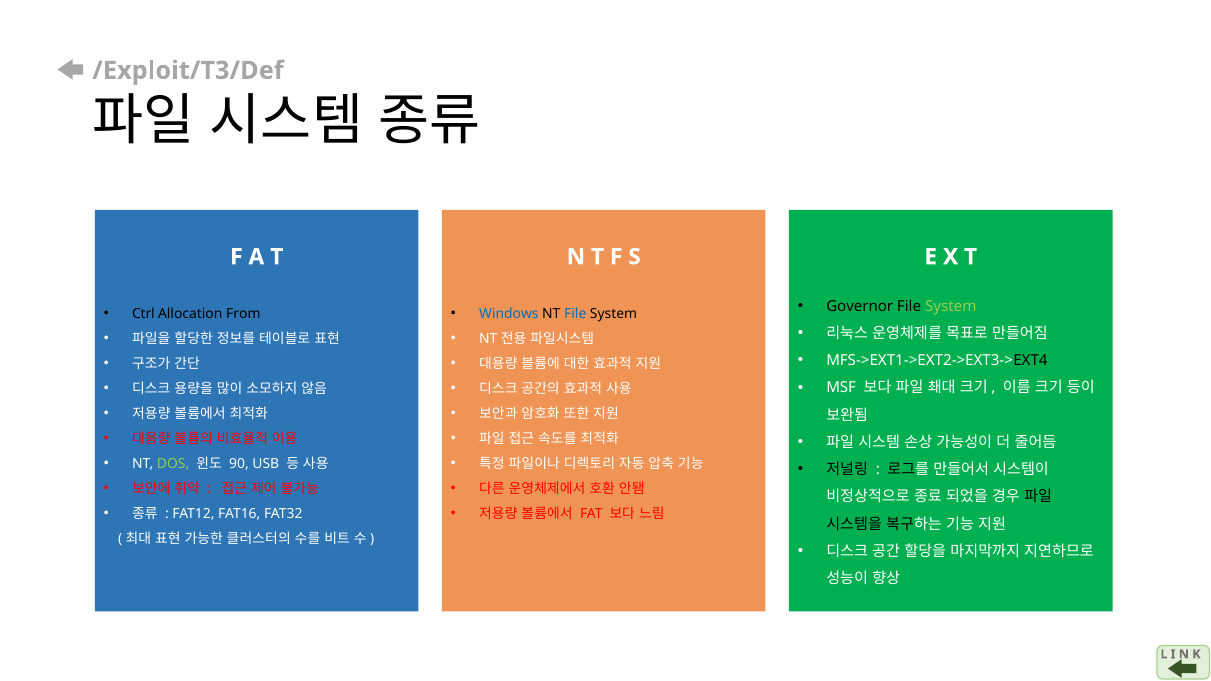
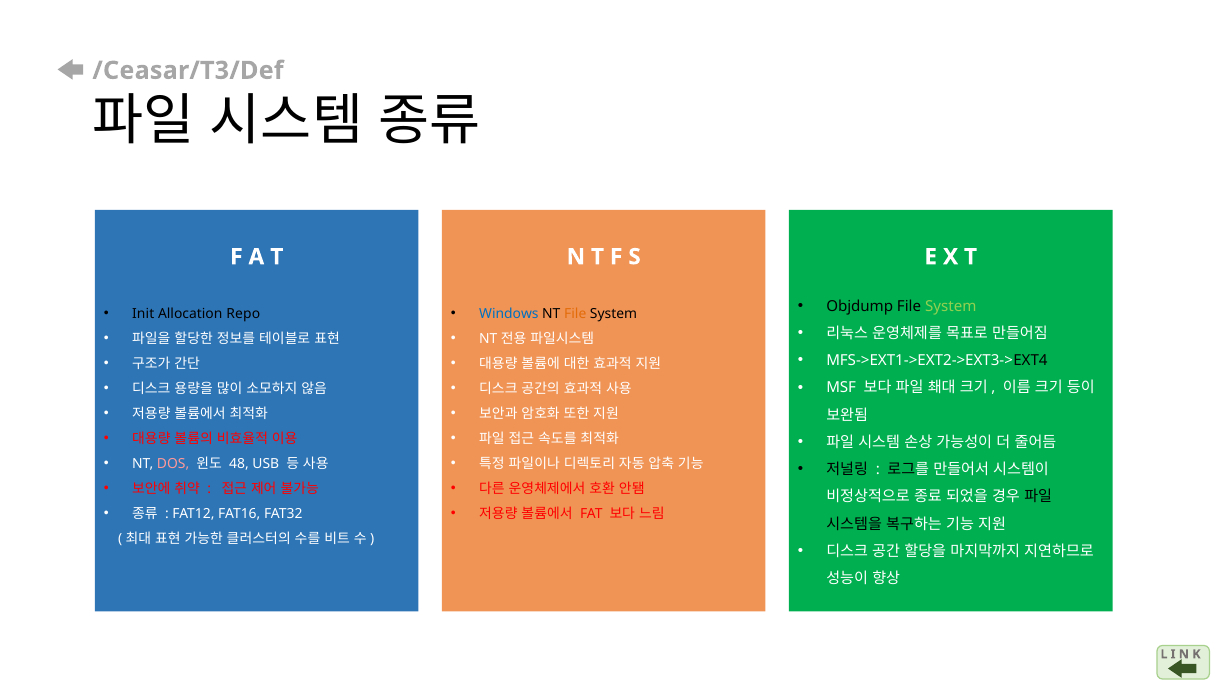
/Exploit/T3/Def: /Exploit/T3/Def -> /Ceasar/T3/Def
Governor: Governor -> Objdump
Ctrl: Ctrl -> Init
From: From -> Repo
File at (575, 314) colour: blue -> orange
DOS colour: light green -> pink
90: 90 -> 48
